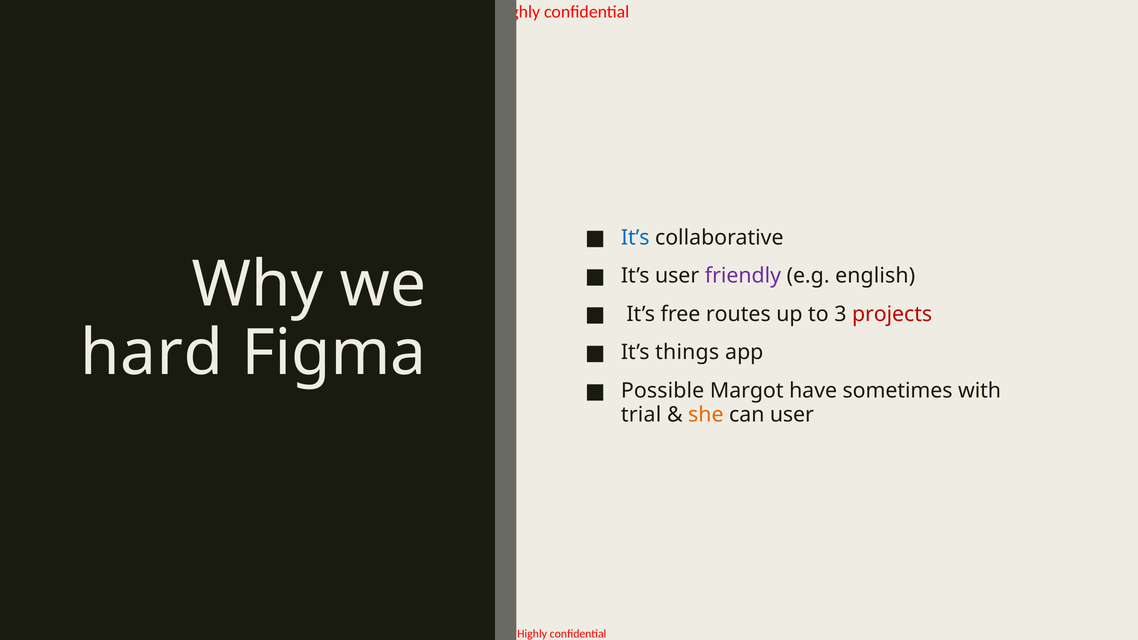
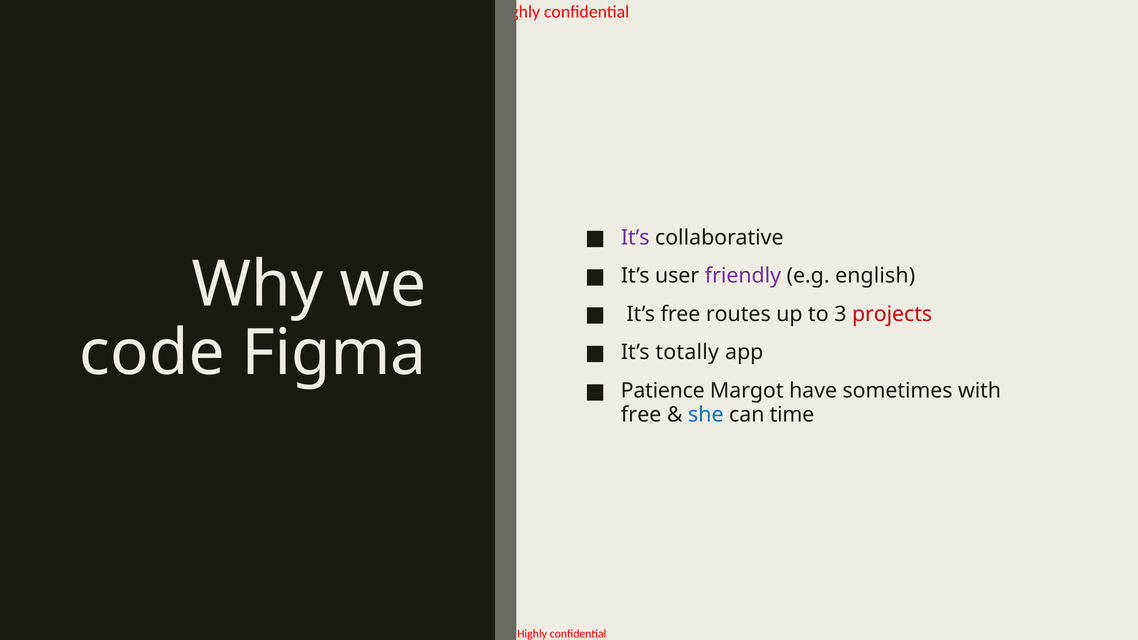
It’s at (635, 238) colour: blue -> purple
hard: hard -> code
things: things -> totally
Possible: Possible -> Patience
trial at (641, 415): trial -> free
she colour: orange -> blue
can user: user -> time
